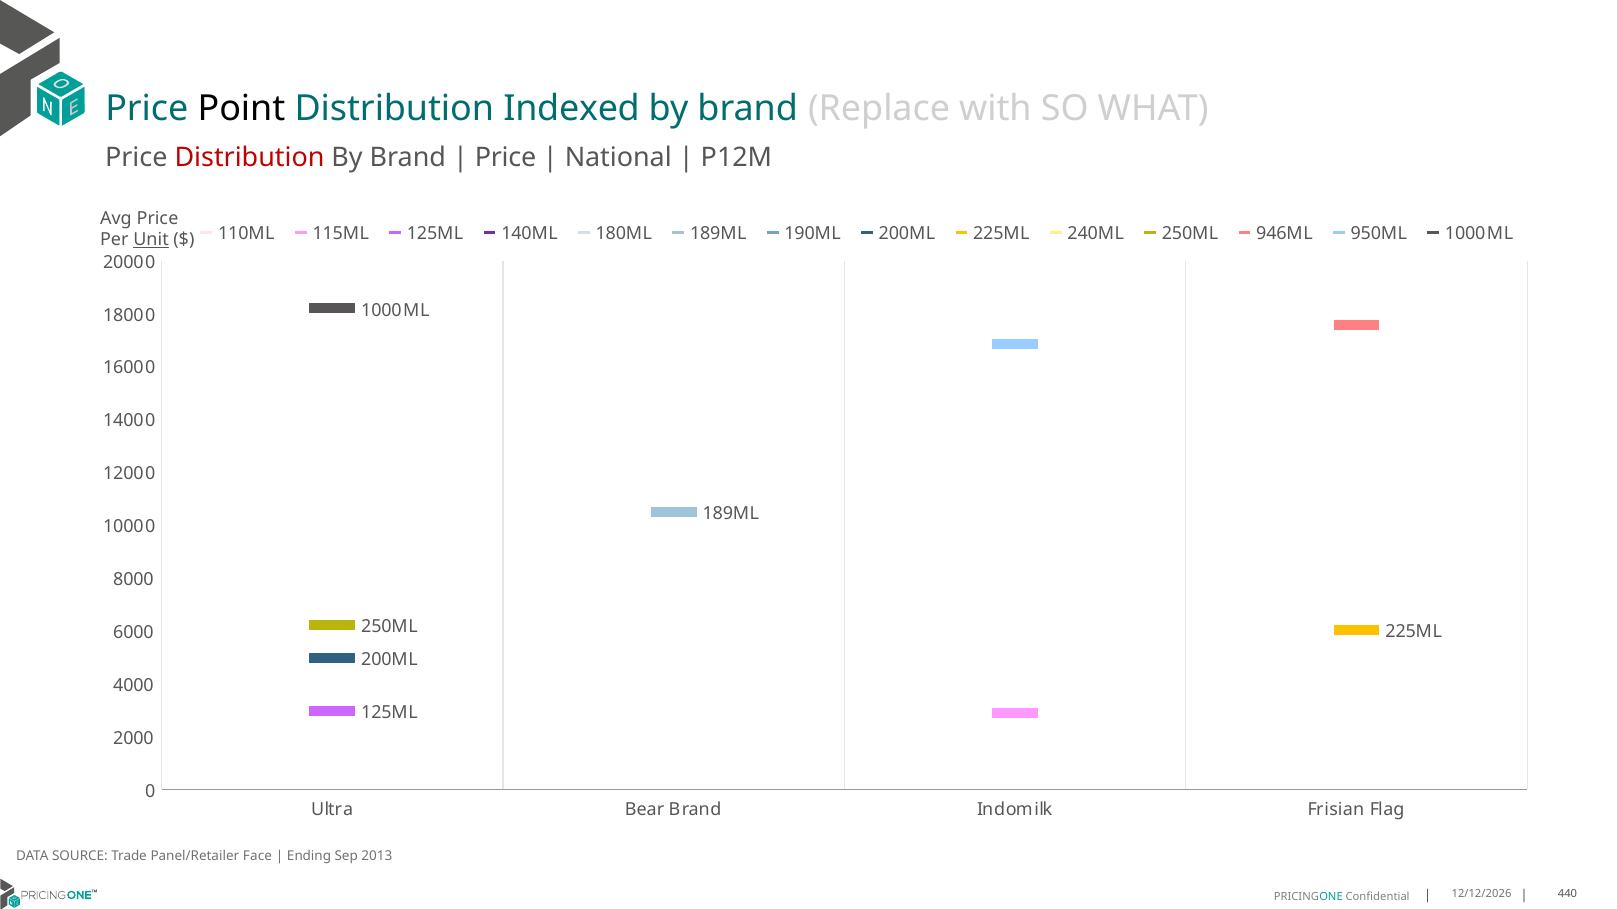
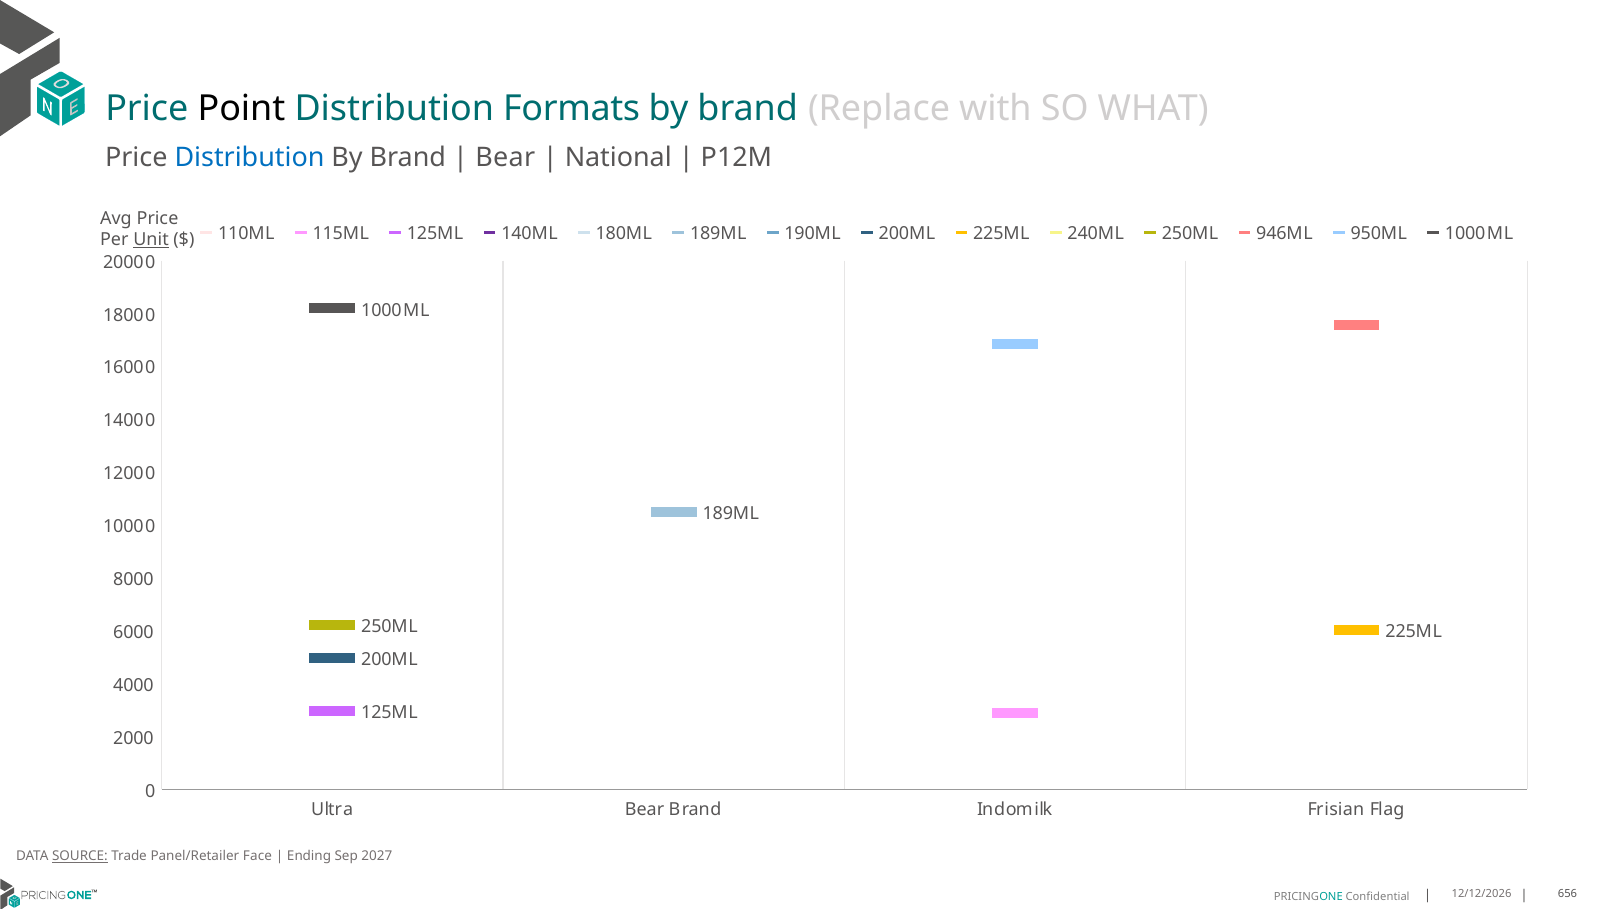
Indexed: Indexed -> Formats
Distribution at (250, 158) colour: red -> blue
Price at (506, 158): Price -> Bear
SOURCE underline: none -> present
2013: 2013 -> 2027
440: 440 -> 656
